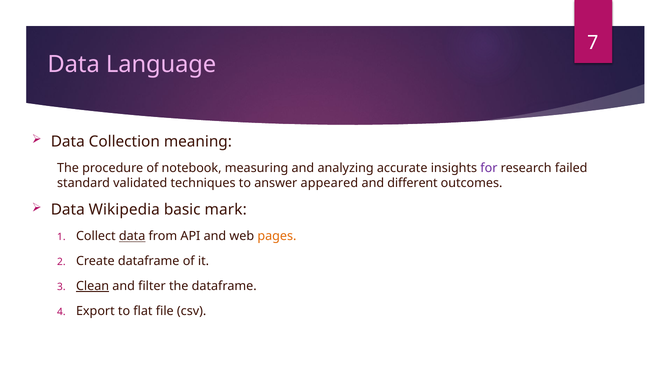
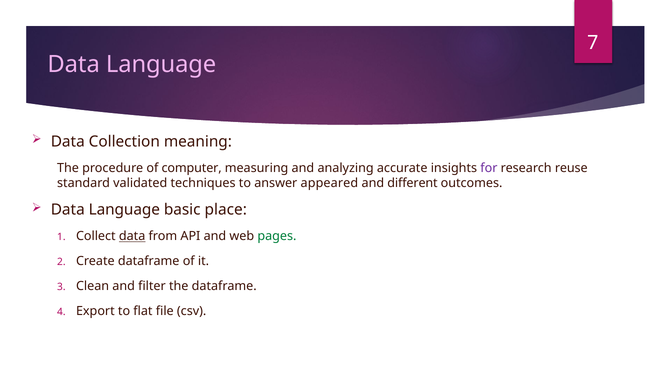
notebook: notebook -> computer
failed: failed -> reuse
Wikipedia at (124, 210): Wikipedia -> Language
mark: mark -> place
pages colour: orange -> green
Clean underline: present -> none
